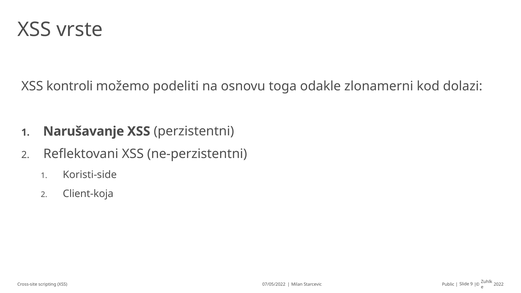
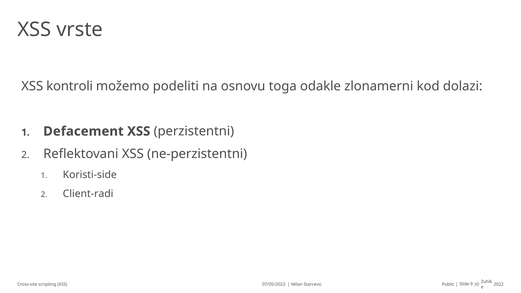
Narušavanje: Narušavanje -> Defacement
Client-koja: Client-koja -> Client-radi
